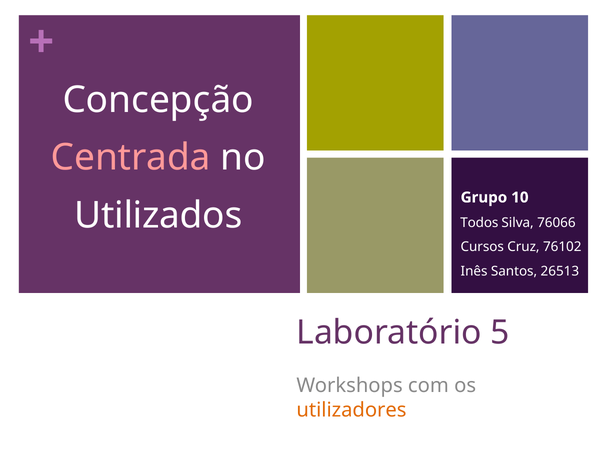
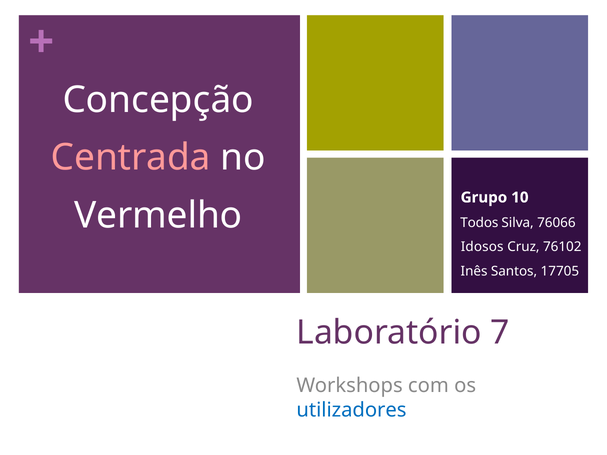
Utilizados: Utilizados -> Vermelho
Cursos: Cursos -> Idosos
26513: 26513 -> 17705
5: 5 -> 7
utilizadores colour: orange -> blue
